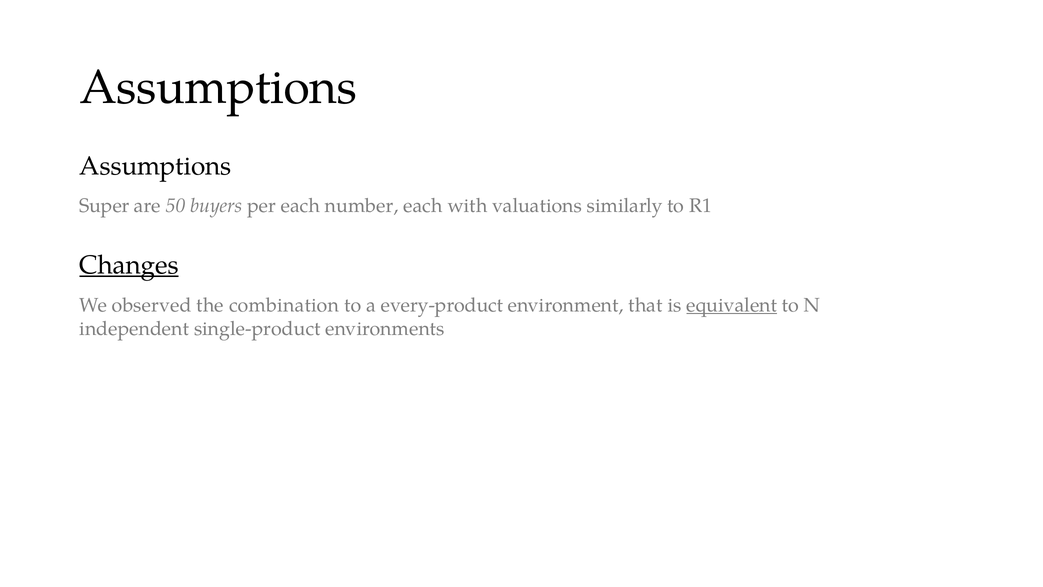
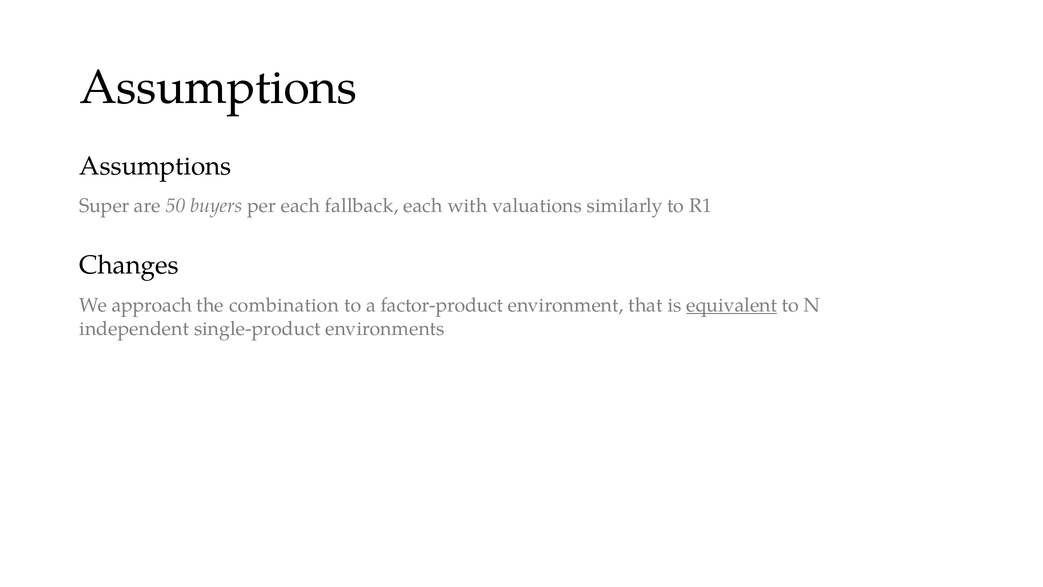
number: number -> fallback
Changes underline: present -> none
observed: observed -> approach
every-product: every-product -> factor-product
